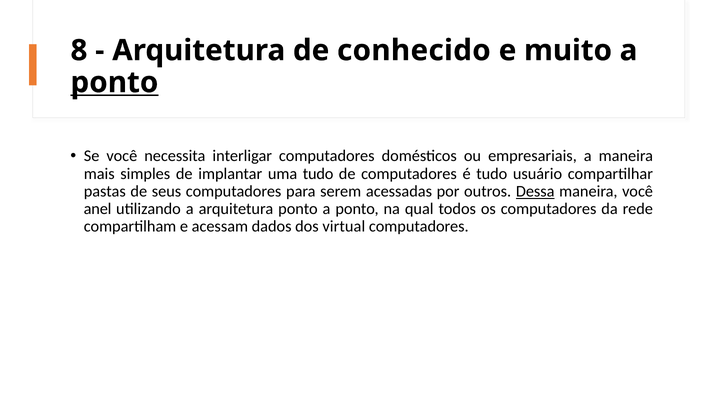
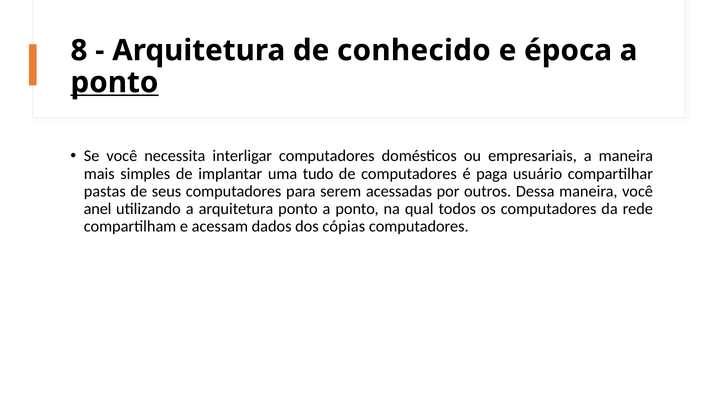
muito: muito -> época
é tudo: tudo -> paga
Dessa underline: present -> none
virtual: virtual -> cópias
